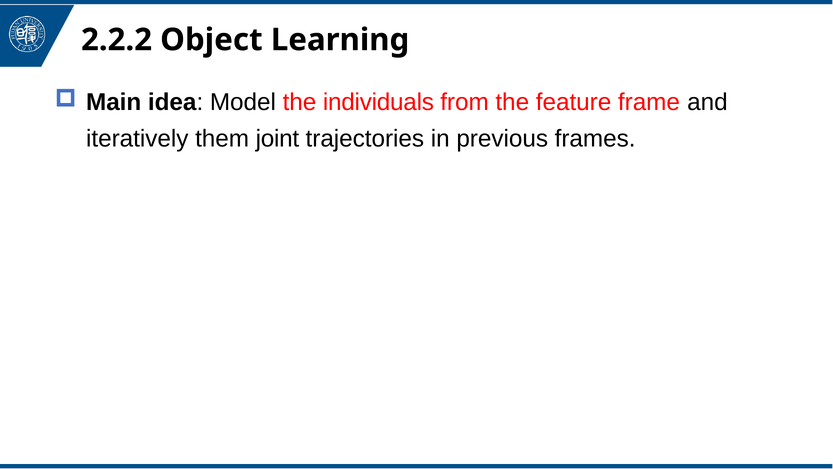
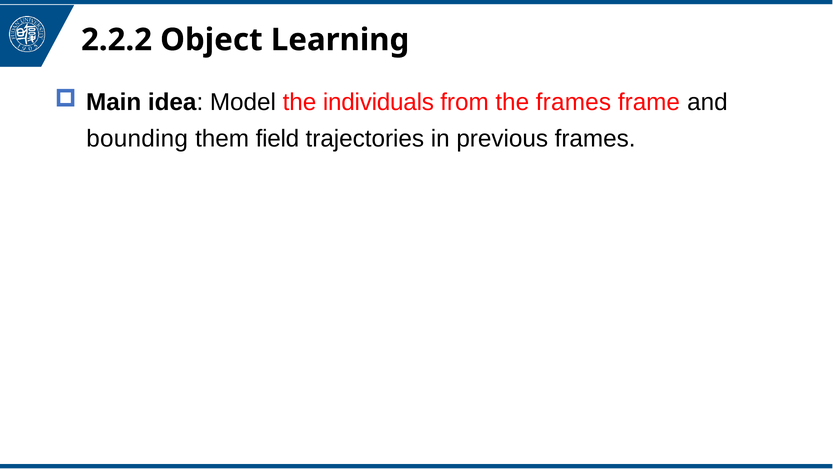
the feature: feature -> frames
iteratively: iteratively -> bounding
joint: joint -> field
